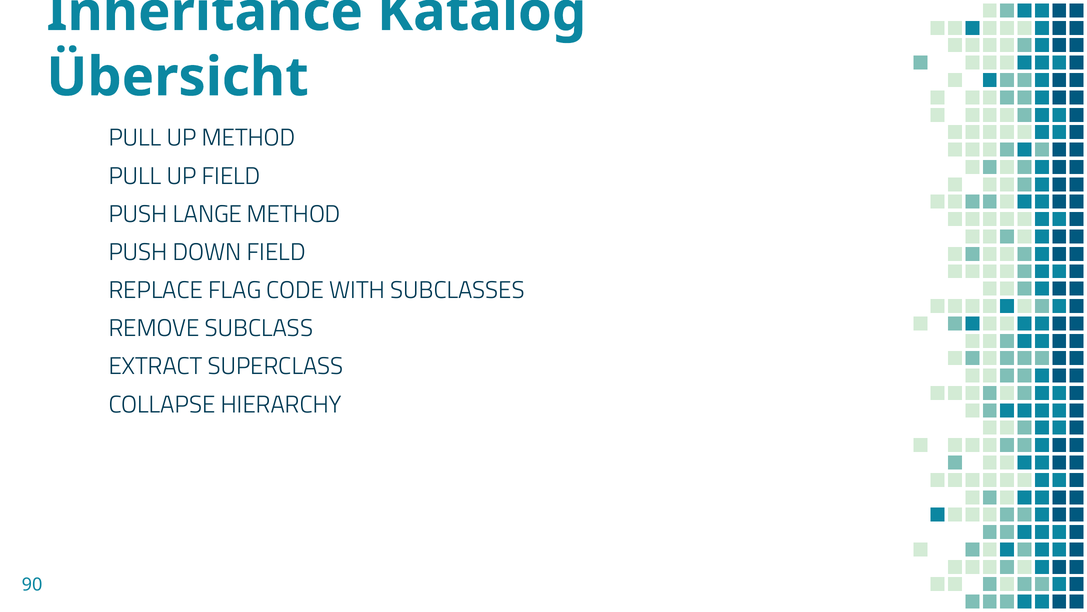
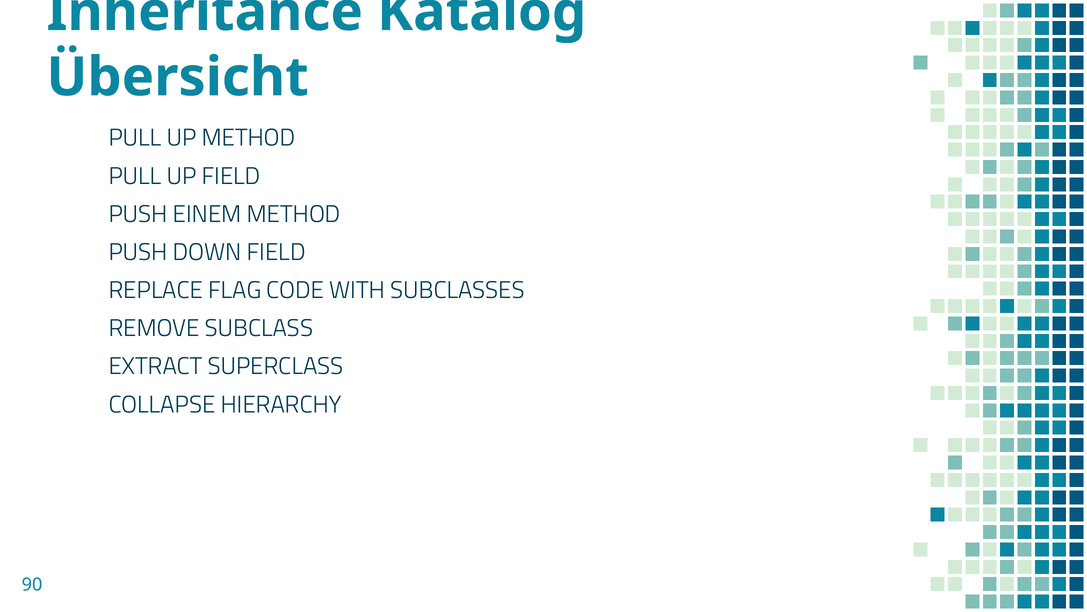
LANGE: LANGE -> EINEM
